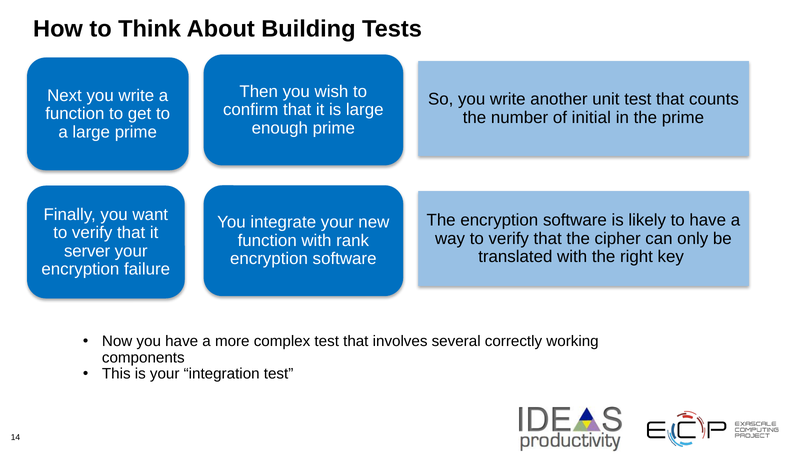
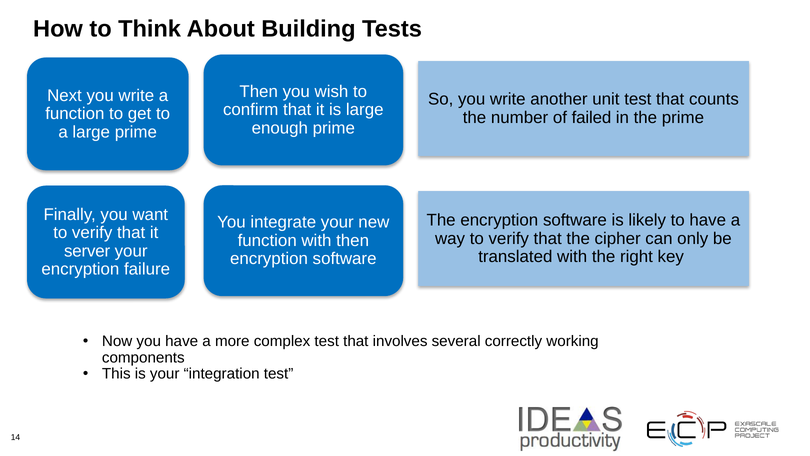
initial: initial -> failed
with rank: rank -> then
